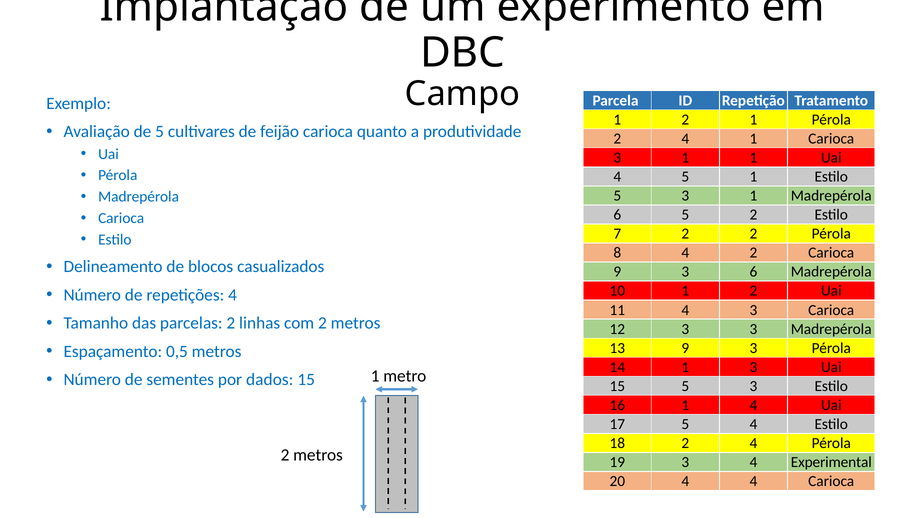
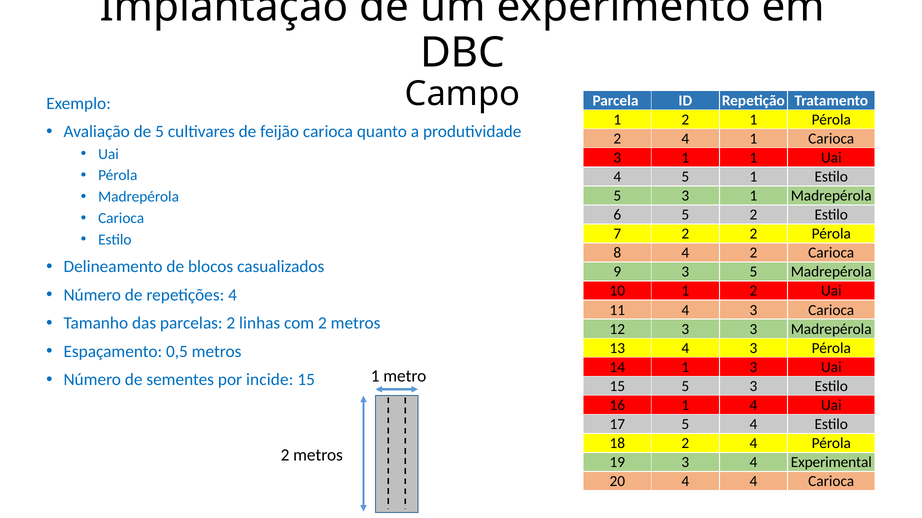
3 6: 6 -> 5
13 9: 9 -> 4
dados: dados -> incide
